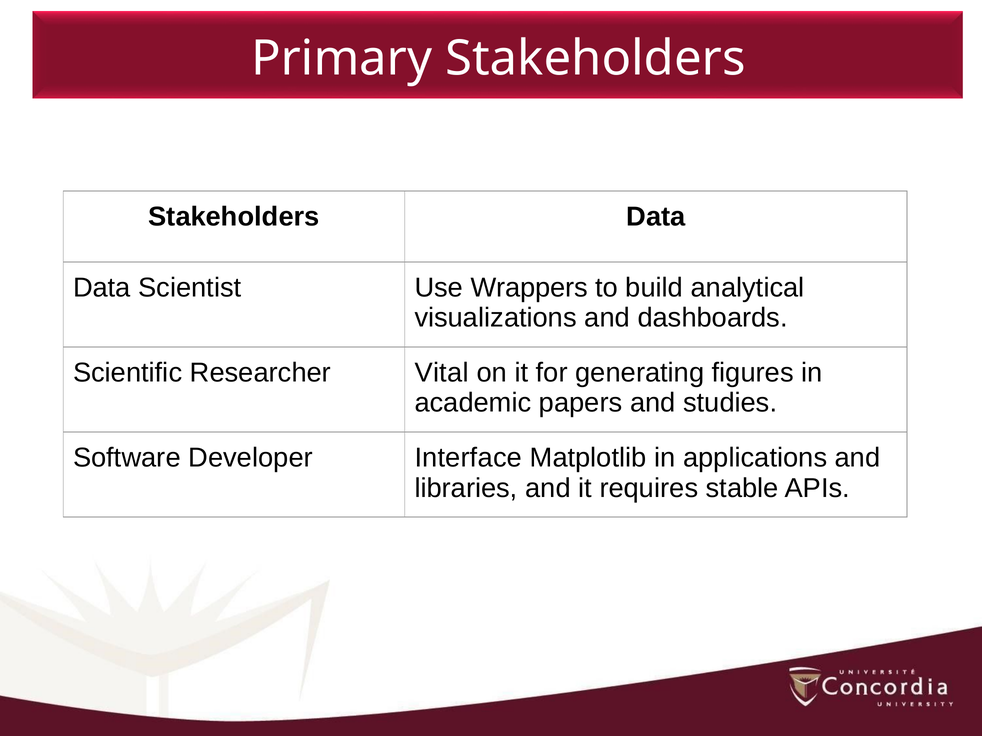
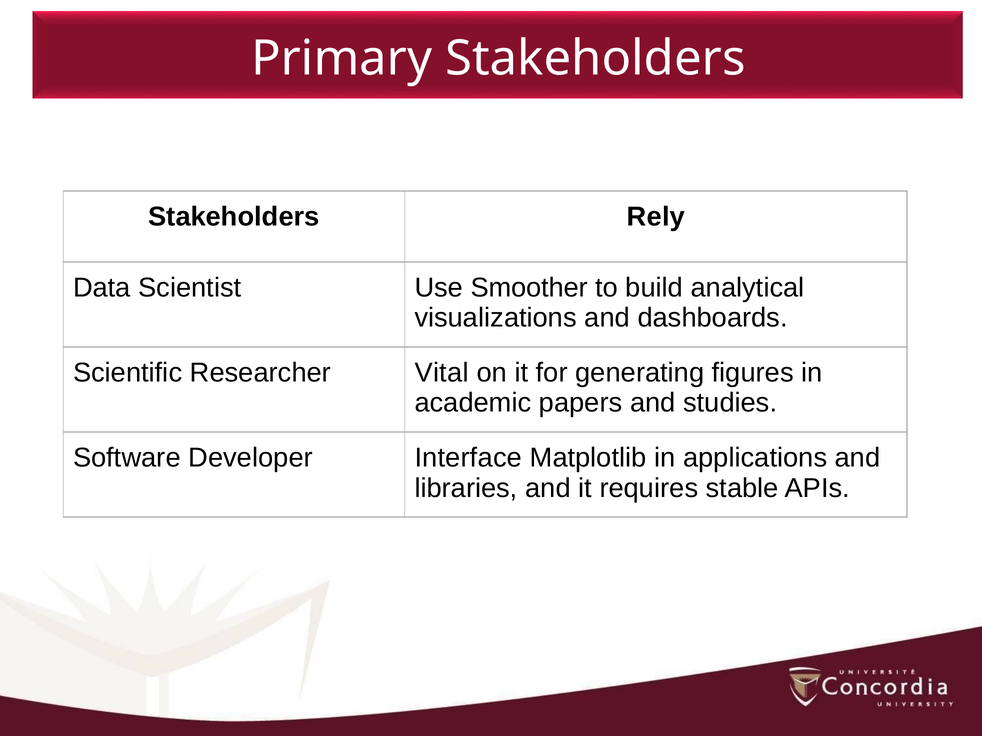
Stakeholders Data: Data -> Rely
Wrappers: Wrappers -> Smoother
